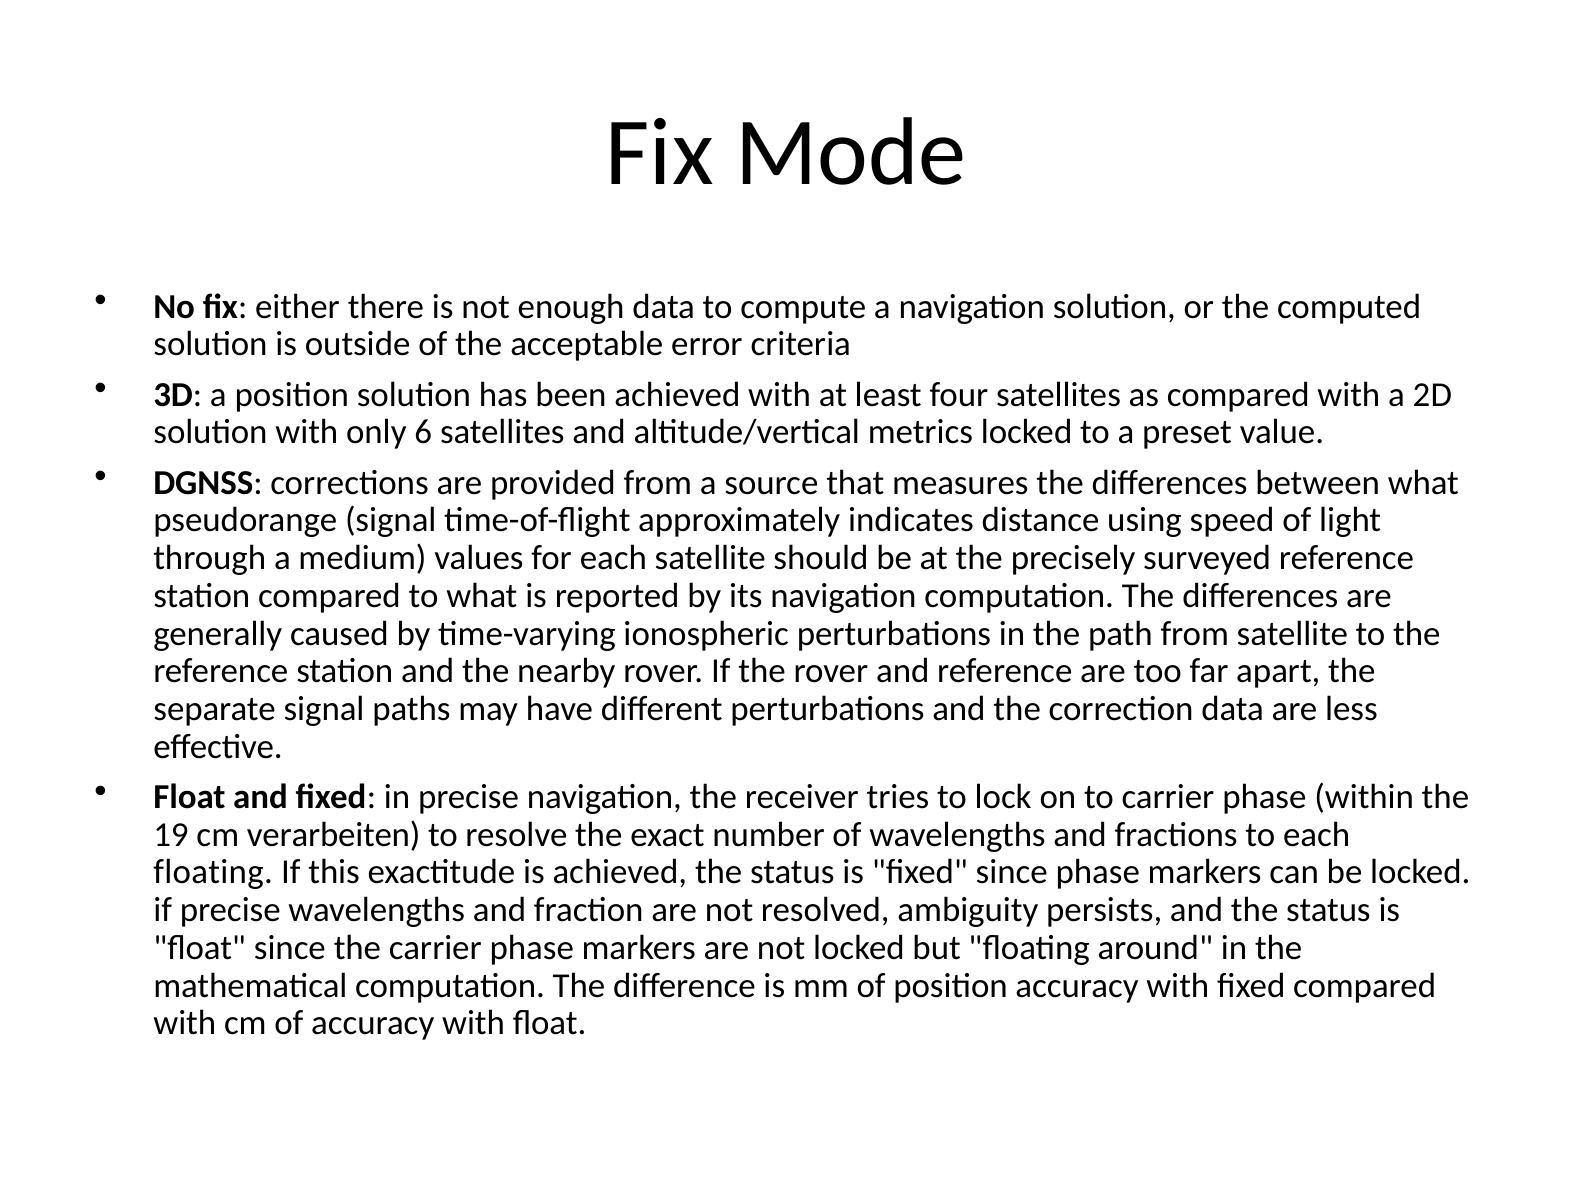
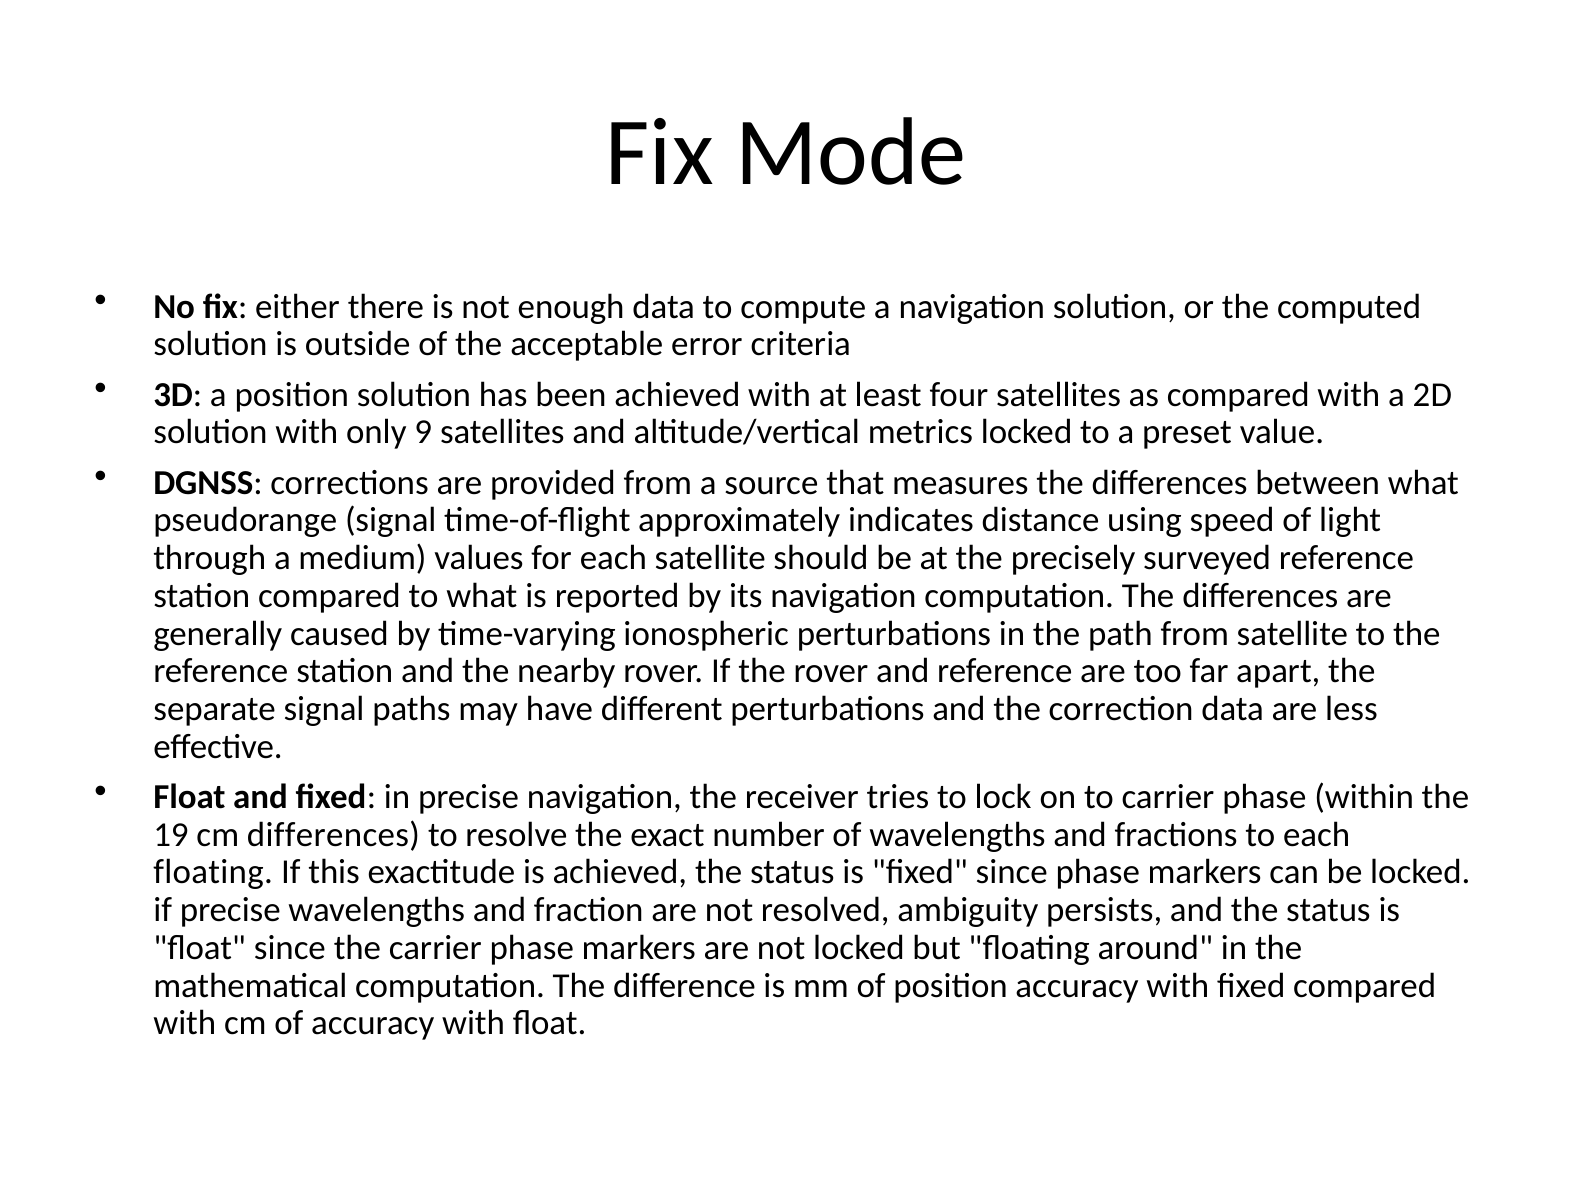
6: 6 -> 9
cm verarbeiten: verarbeiten -> differences
